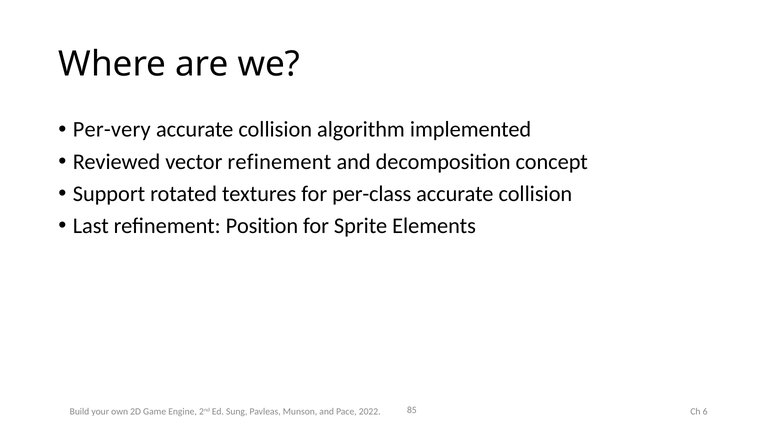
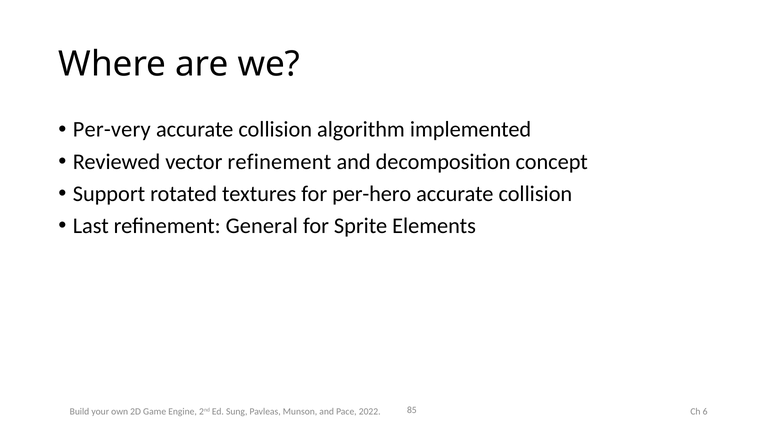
per-class: per-class -> per-hero
Position: Position -> General
